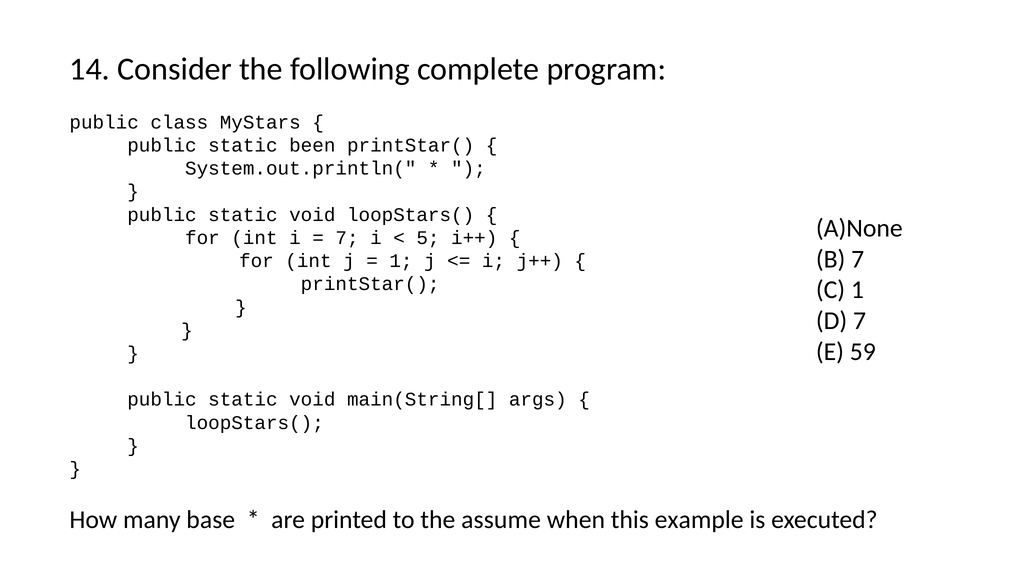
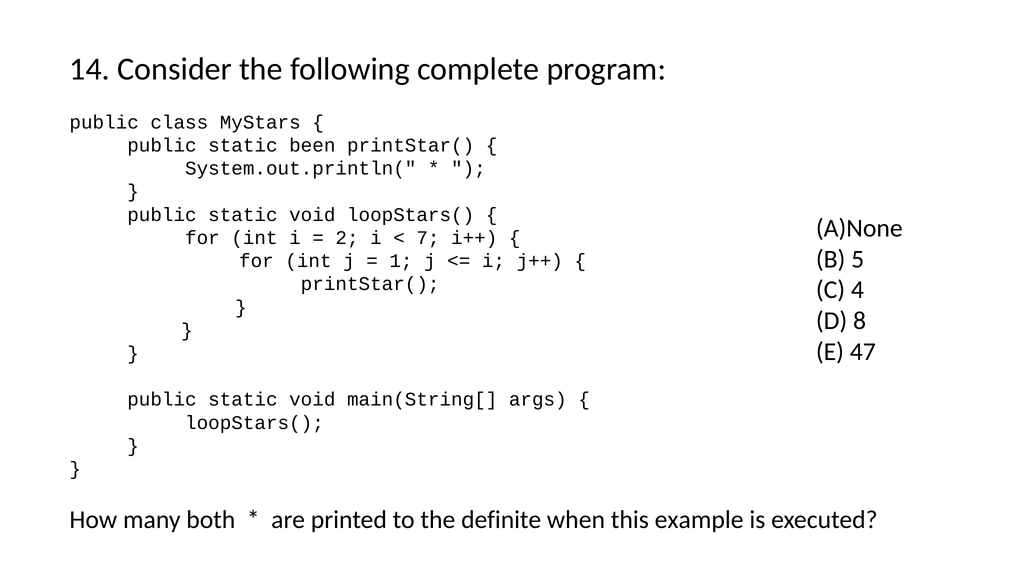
7 at (347, 238): 7 -> 2
5: 5 -> 7
B 7: 7 -> 5
C 1: 1 -> 4
D 7: 7 -> 8
59: 59 -> 47
base: base -> both
assume: assume -> definite
